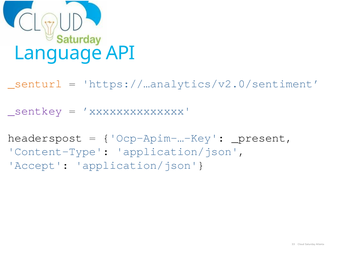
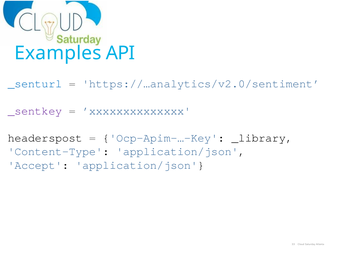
Language: Language -> Examples
_senturl colour: orange -> blue
_present: _present -> _library
